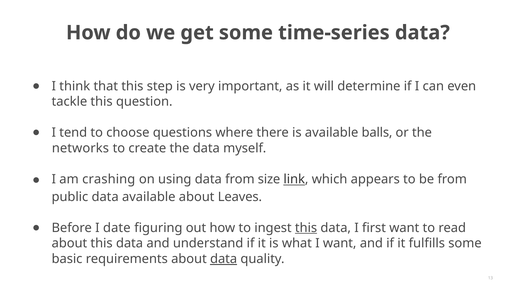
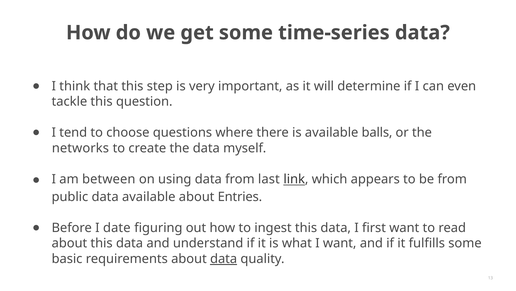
crashing: crashing -> between
size: size -> last
Leaves: Leaves -> Entries
this at (306, 227) underline: present -> none
